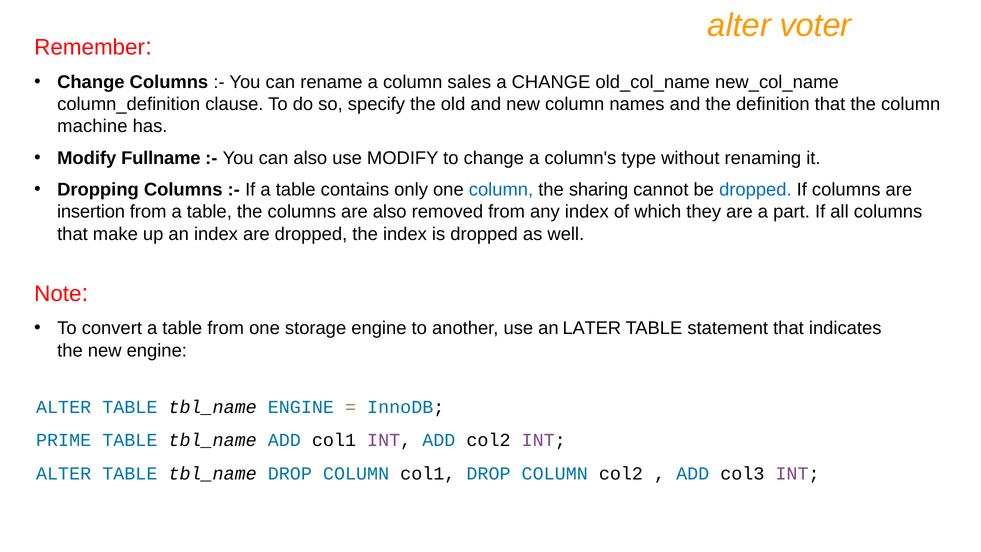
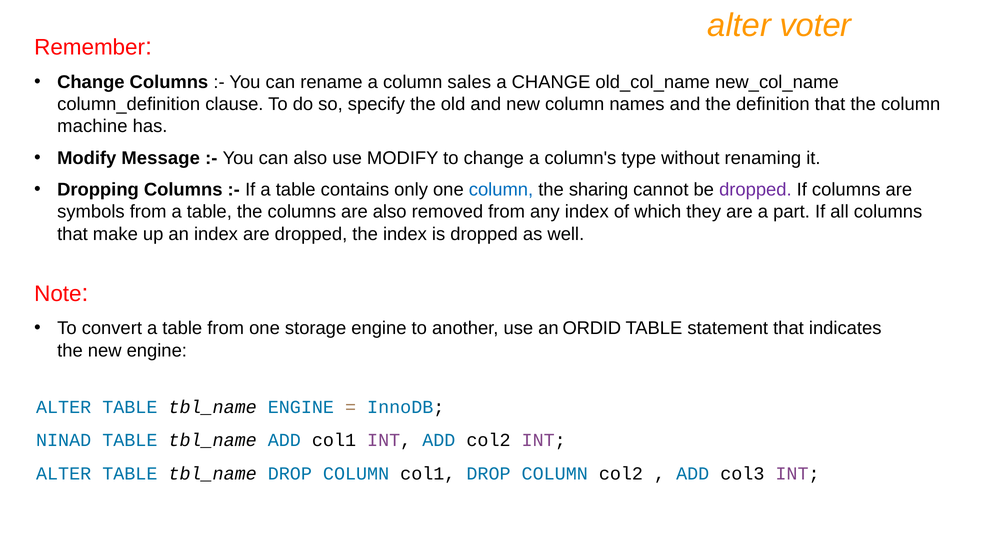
Fullname: Fullname -> Message
dropped at (755, 190) colour: blue -> purple
insertion: insertion -> symbols
LATER: LATER -> ORDID
PRIME: PRIME -> NINAD
